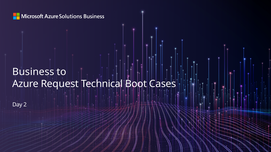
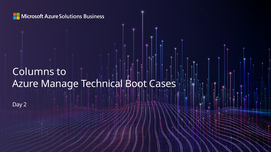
Business: Business -> Columns
Request: Request -> Manage
